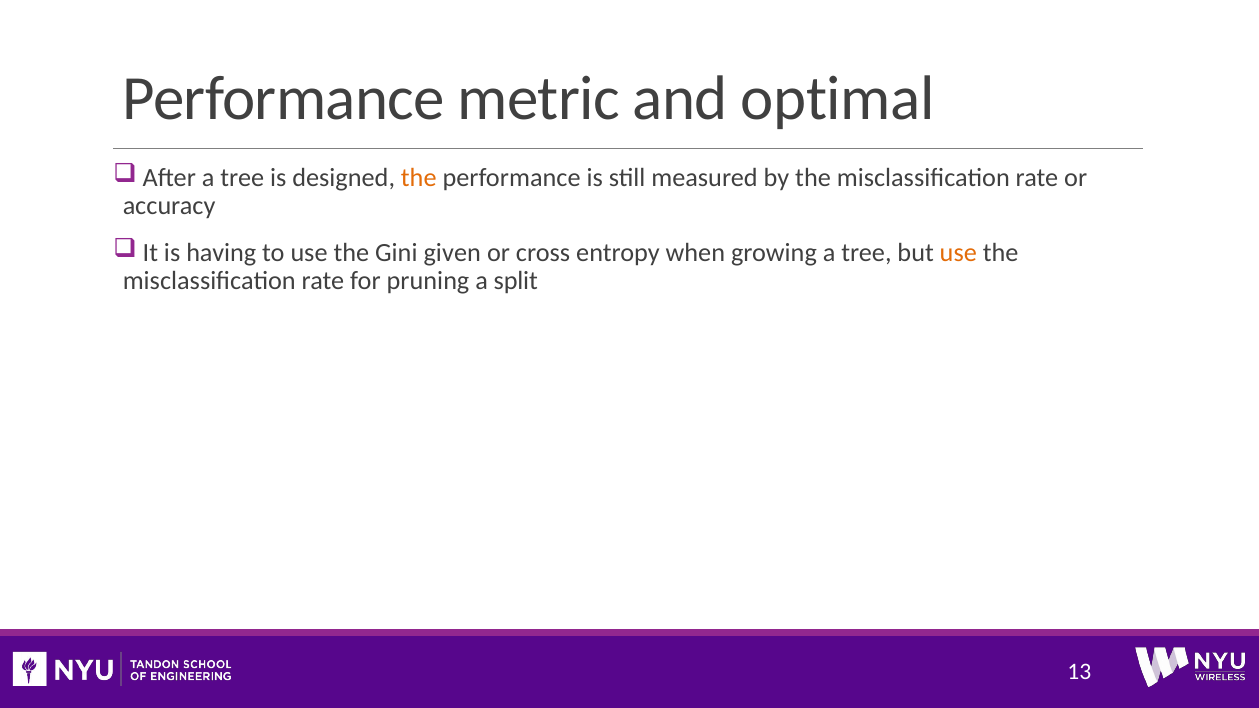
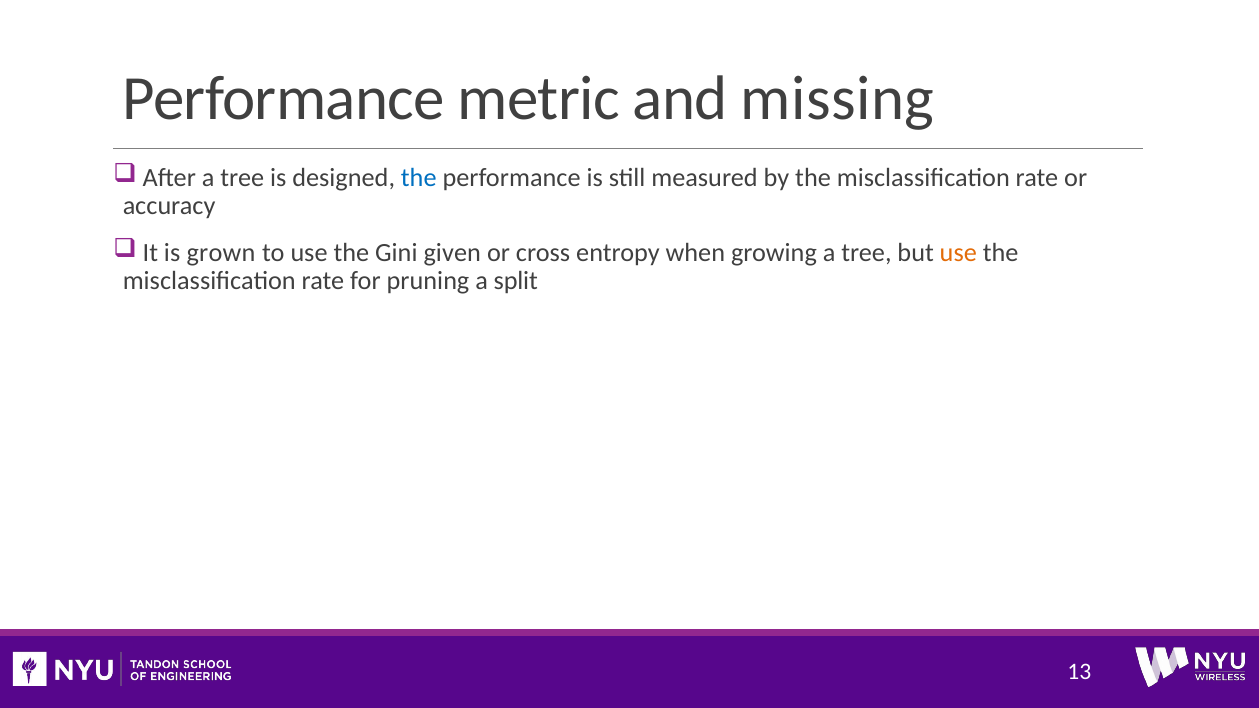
optimal: optimal -> missing
the at (419, 178) colour: orange -> blue
having: having -> grown
